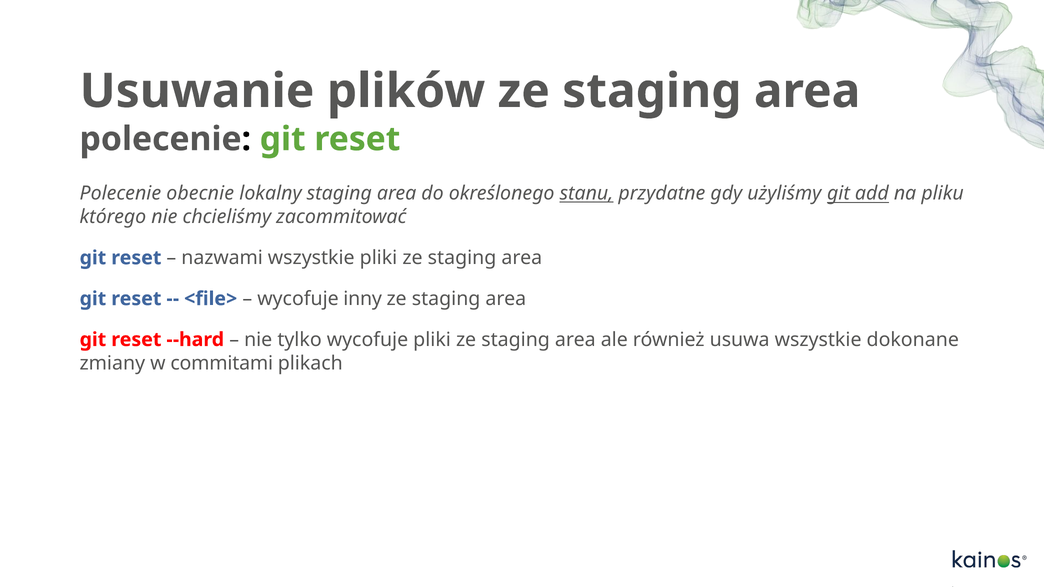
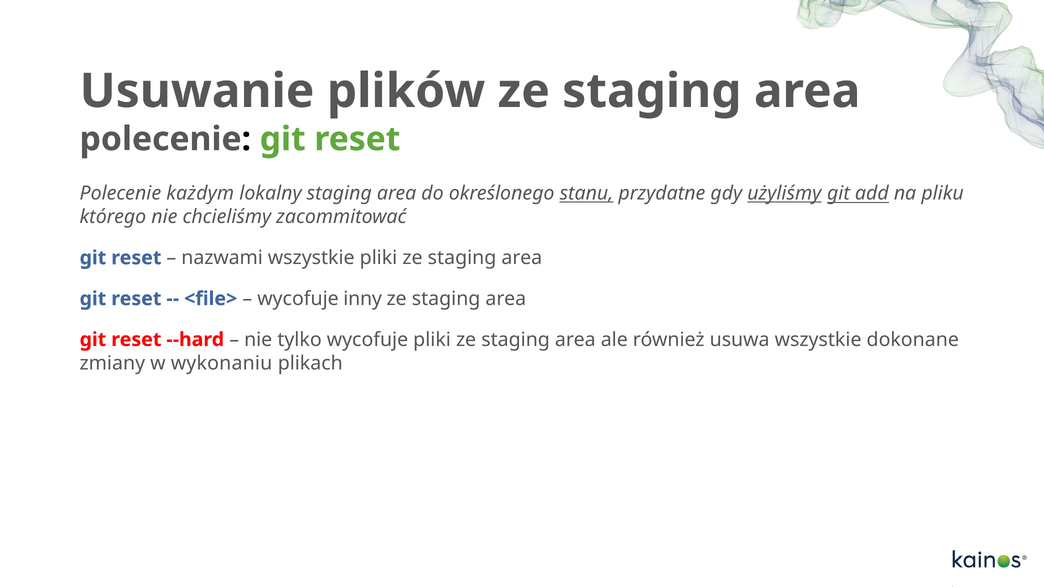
obecnie: obecnie -> każdym
użyliśmy underline: none -> present
commitami: commitami -> wykonaniu
